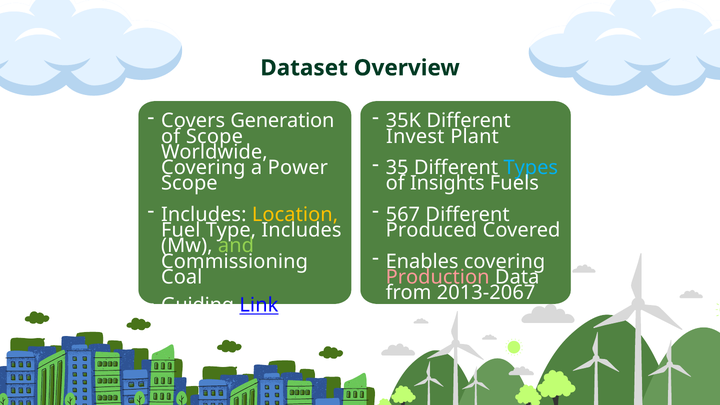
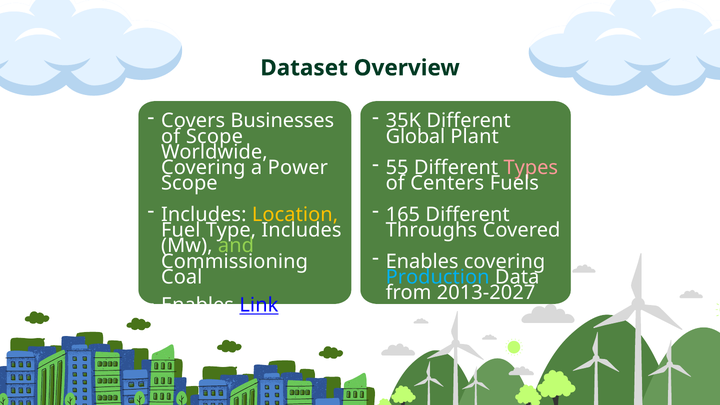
Generation: Generation -> Businesses
Invest: Invest -> Global
35: 35 -> 55
Types colour: light blue -> pink
Insights: Insights -> Centers
567: 567 -> 165
Produced: Produced -> Throughs
Production colour: pink -> light blue
2013-2067: 2013-2067 -> 2013-2027
Guiding at (198, 305): Guiding -> Enables
